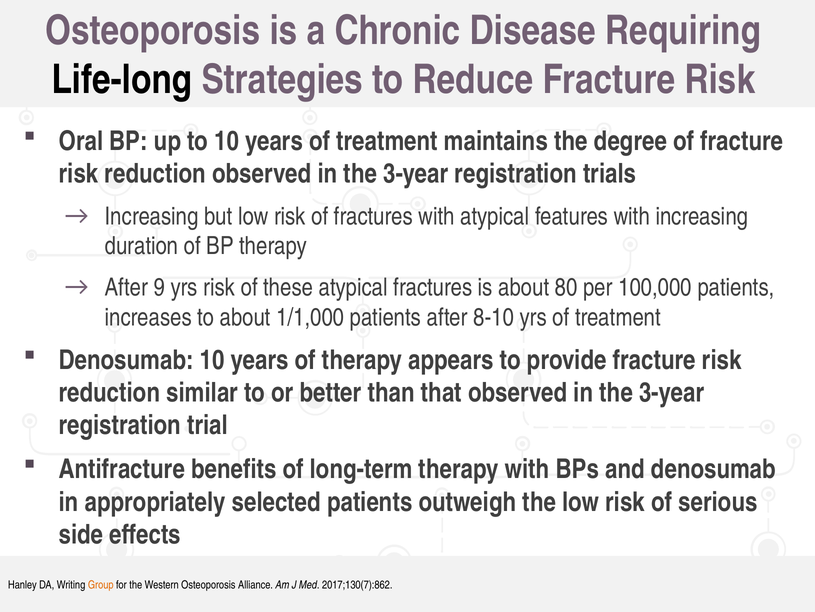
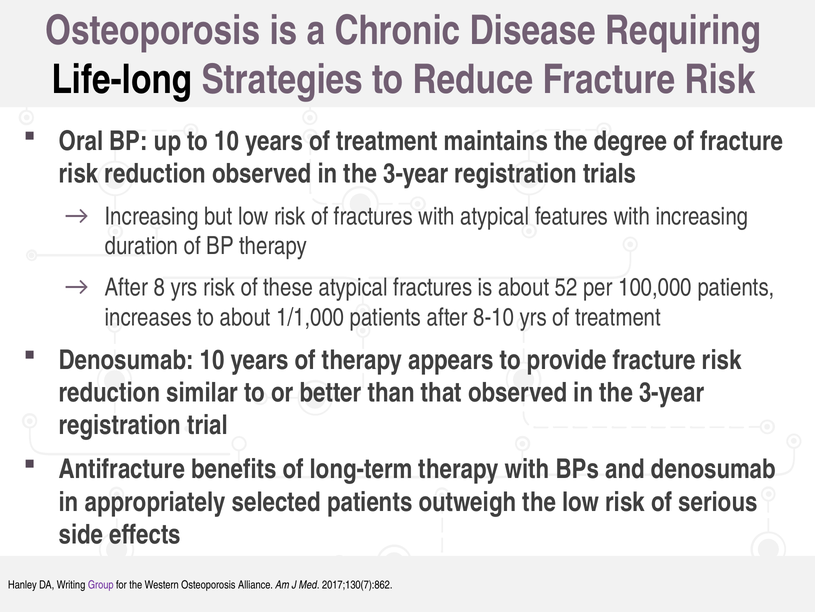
9: 9 -> 8
80: 80 -> 52
Group colour: orange -> purple
